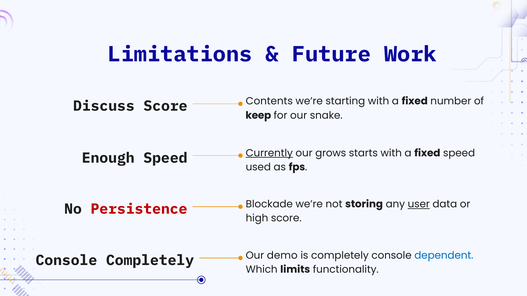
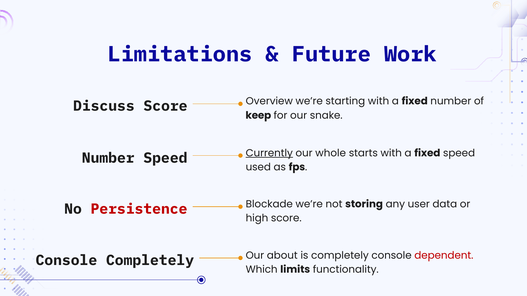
Contents: Contents -> Overview
Enough at (108, 158): Enough -> Number
grows: grows -> whole
user underline: present -> none
demo: demo -> about
dependent colour: blue -> red
